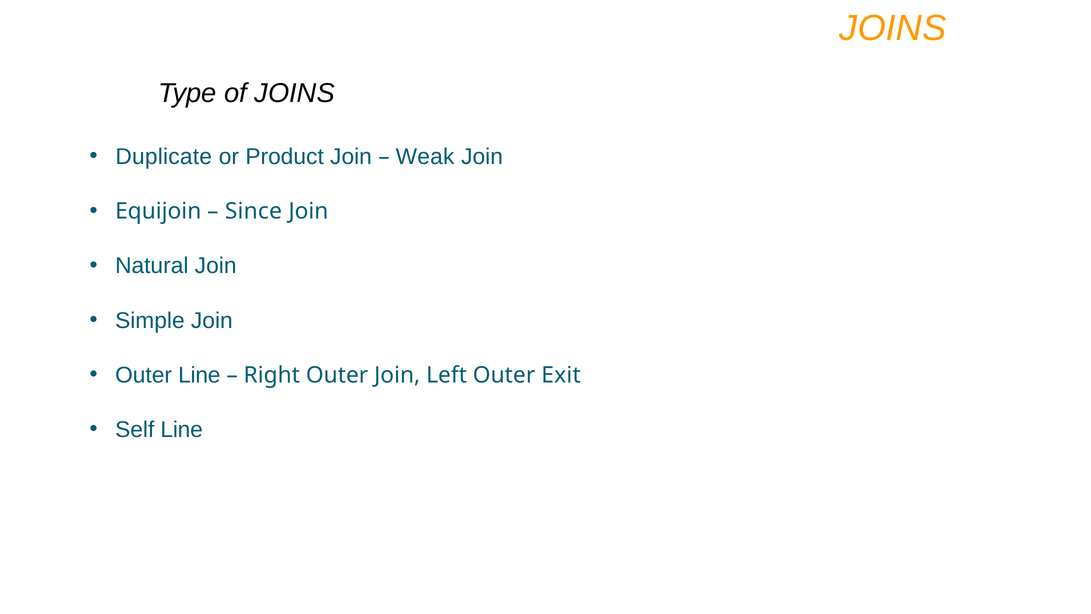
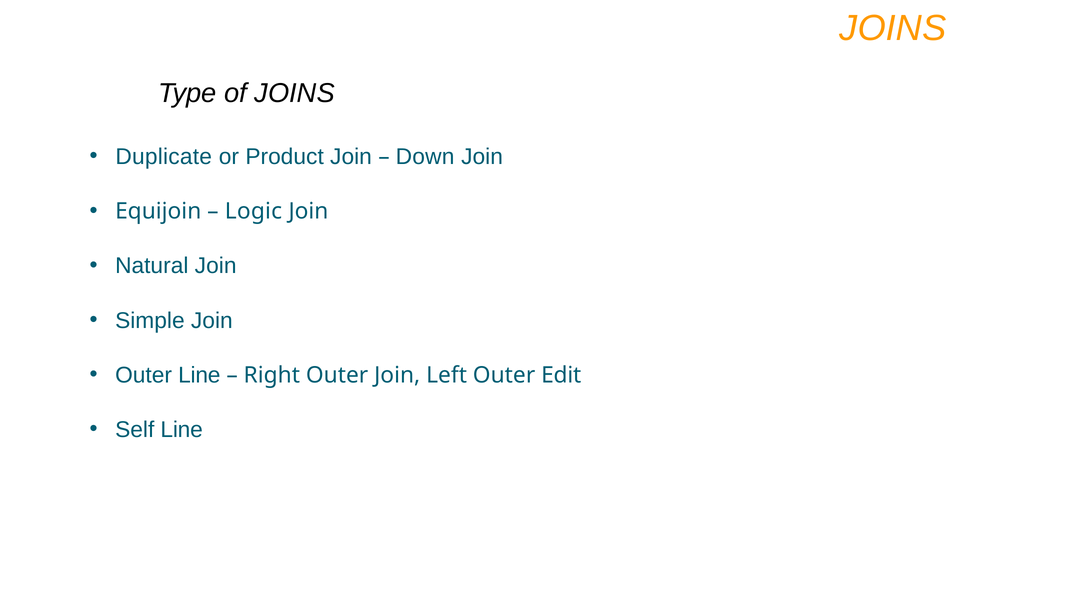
Weak: Weak -> Down
Since: Since -> Logic
Exit: Exit -> Edit
